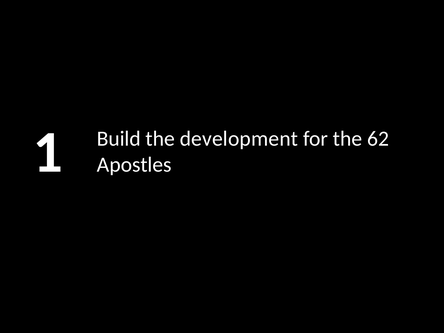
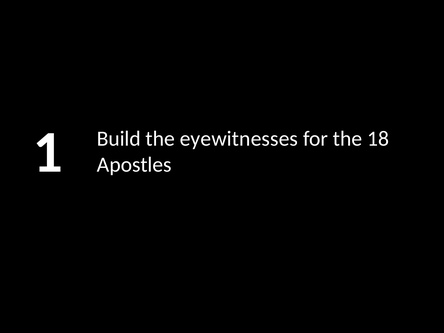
development: development -> eyewitnesses
62: 62 -> 18
